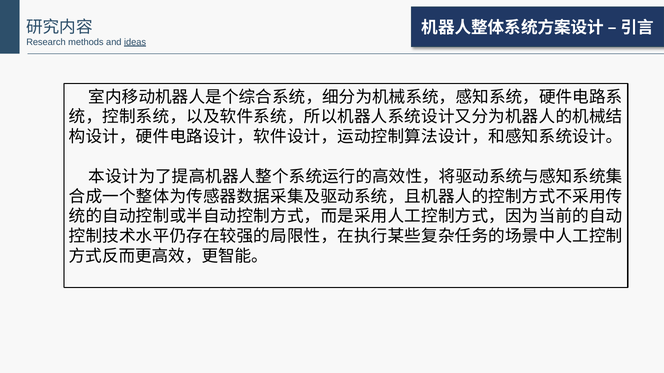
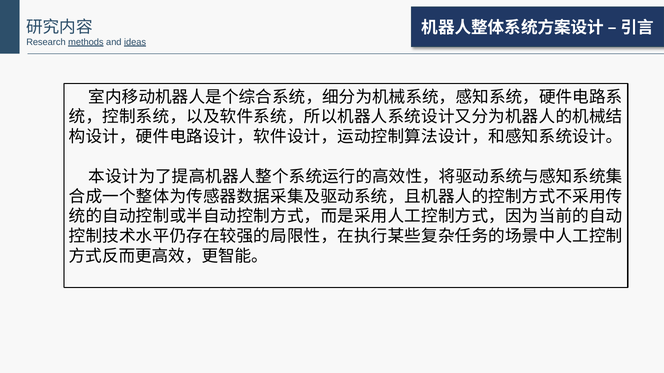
methods underline: none -> present
